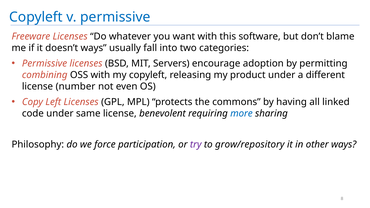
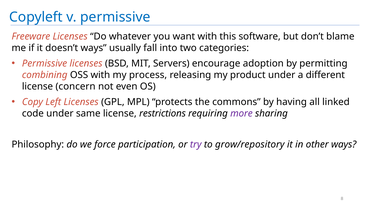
my copyleft: copyleft -> process
number: number -> concern
benevolent: benevolent -> restrictions
more colour: blue -> purple
